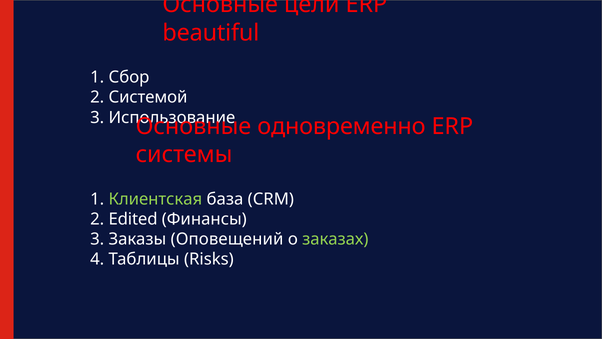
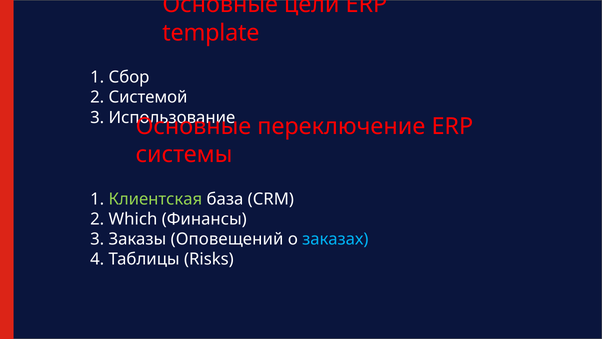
beautiful: beautiful -> template
одновременно: одновременно -> переключение
Edited: Edited -> Which
заказах colour: light green -> light blue
